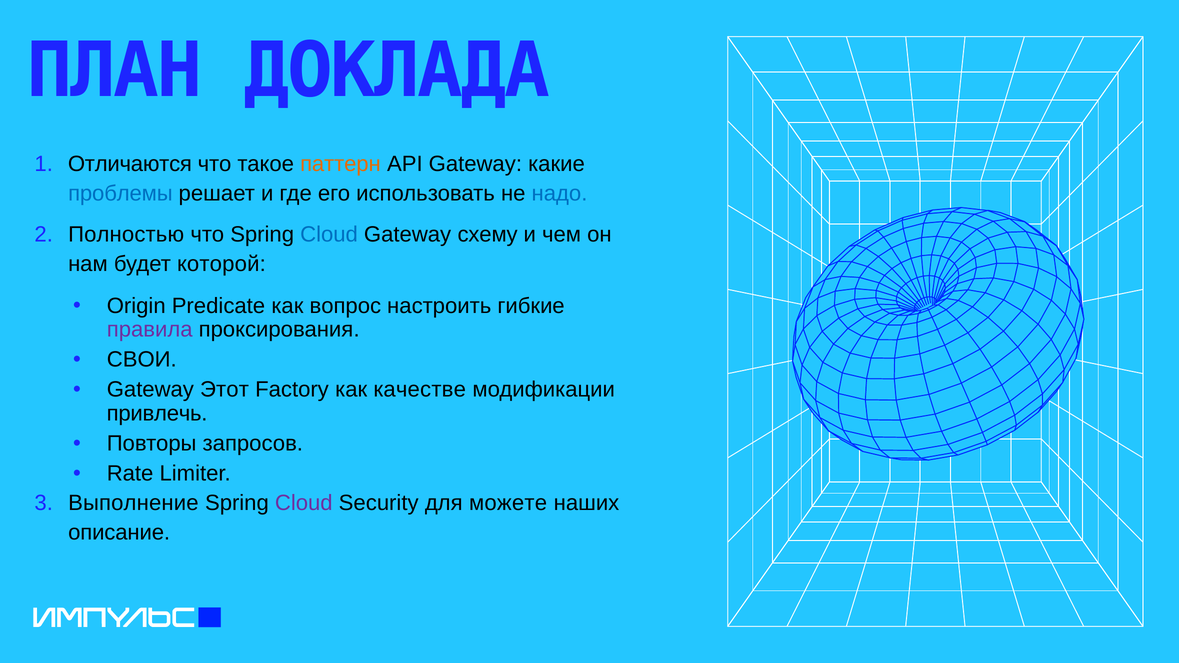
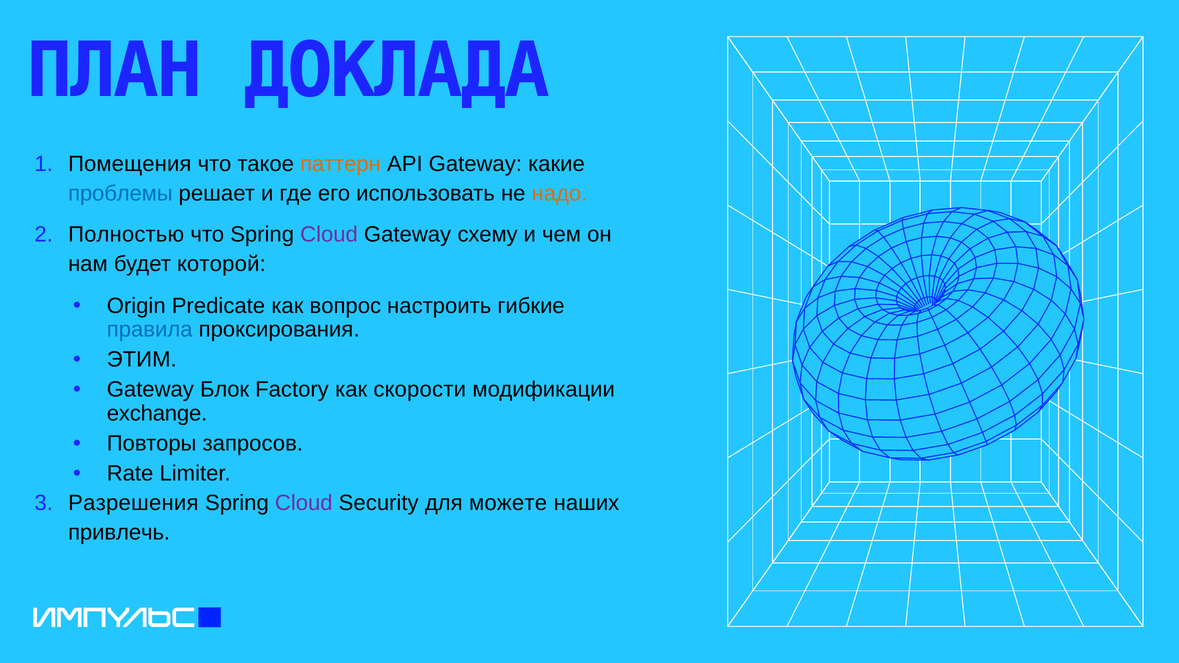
Отличаются: Отличаются -> Помещения
надо colour: blue -> orange
Cloud at (329, 235) colour: blue -> purple
правила colour: purple -> blue
СВОИ: СВОИ -> ЭТИМ
Этот: Этот -> Блок
качестве: качестве -> скорости
привлечь: привлечь -> exchange
Выполнение: Выполнение -> Разрешения
описание: описание -> привлечь
